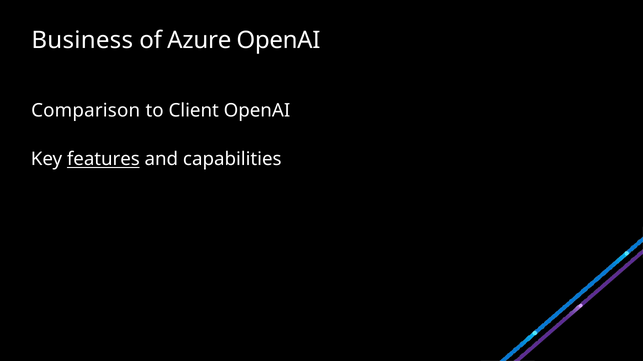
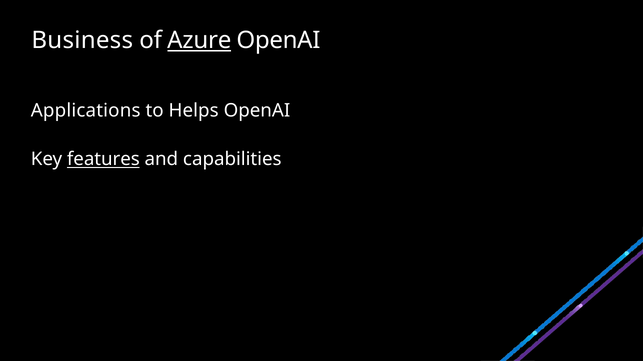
Azure underline: none -> present
Comparison: Comparison -> Applications
Client: Client -> Helps
